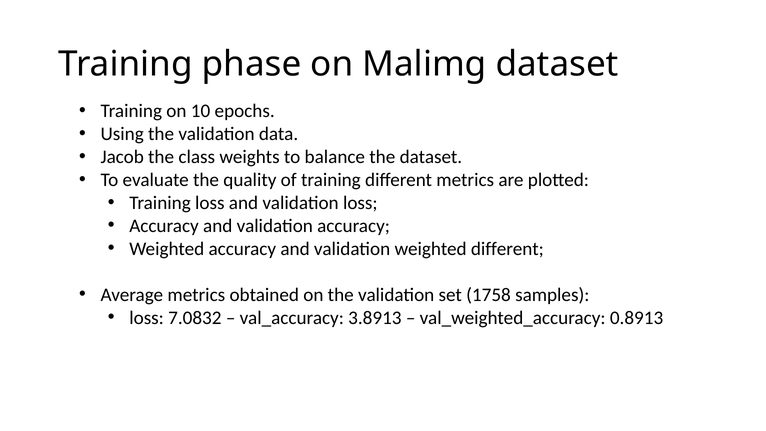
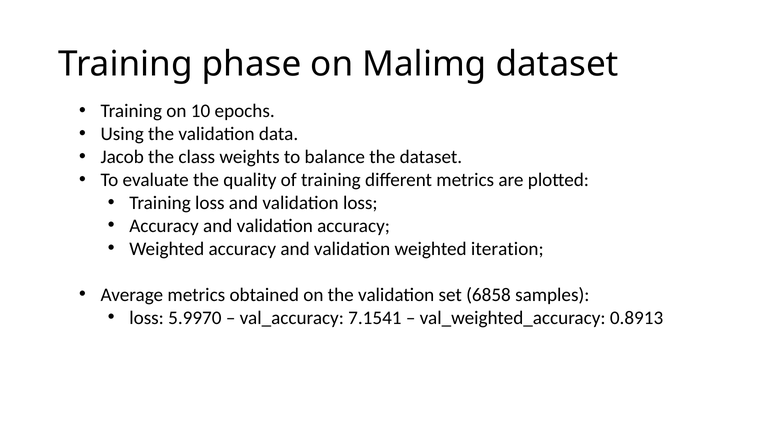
weighted different: different -> iteration
1758: 1758 -> 6858
7.0832: 7.0832 -> 5.9970
3.8913: 3.8913 -> 7.1541
